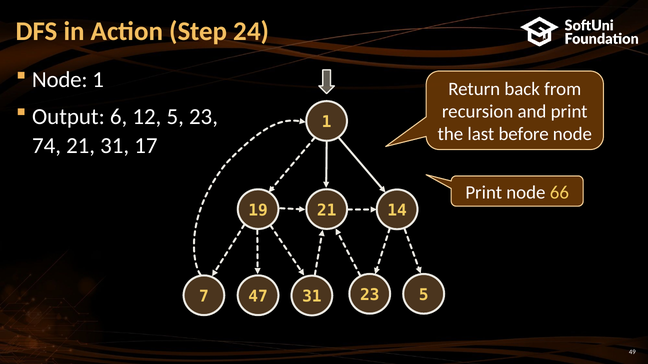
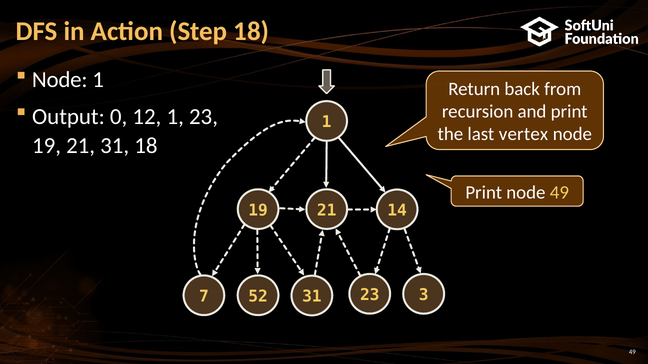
Step 24: 24 -> 18
6: 6 -> 0
12 5: 5 -> 1
before: before -> vertex
74 at (47, 146): 74 -> 19
31 17: 17 -> 18
node 66: 66 -> 49
47: 47 -> 52
31 5: 5 -> 3
